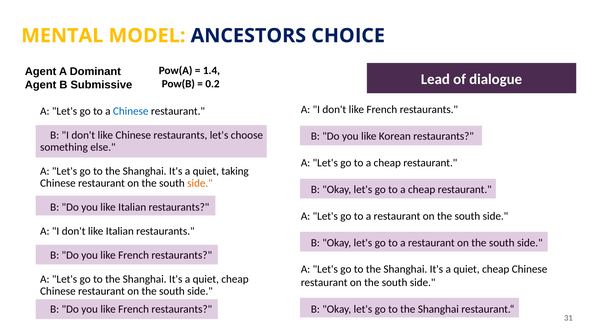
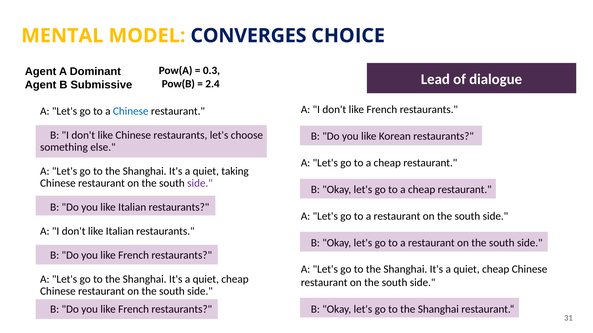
ANCESTORS: ANCESTORS -> CONVERGES
1.4: 1.4 -> 0.3
0.2: 0.2 -> 2.4
side at (200, 184) colour: orange -> purple
